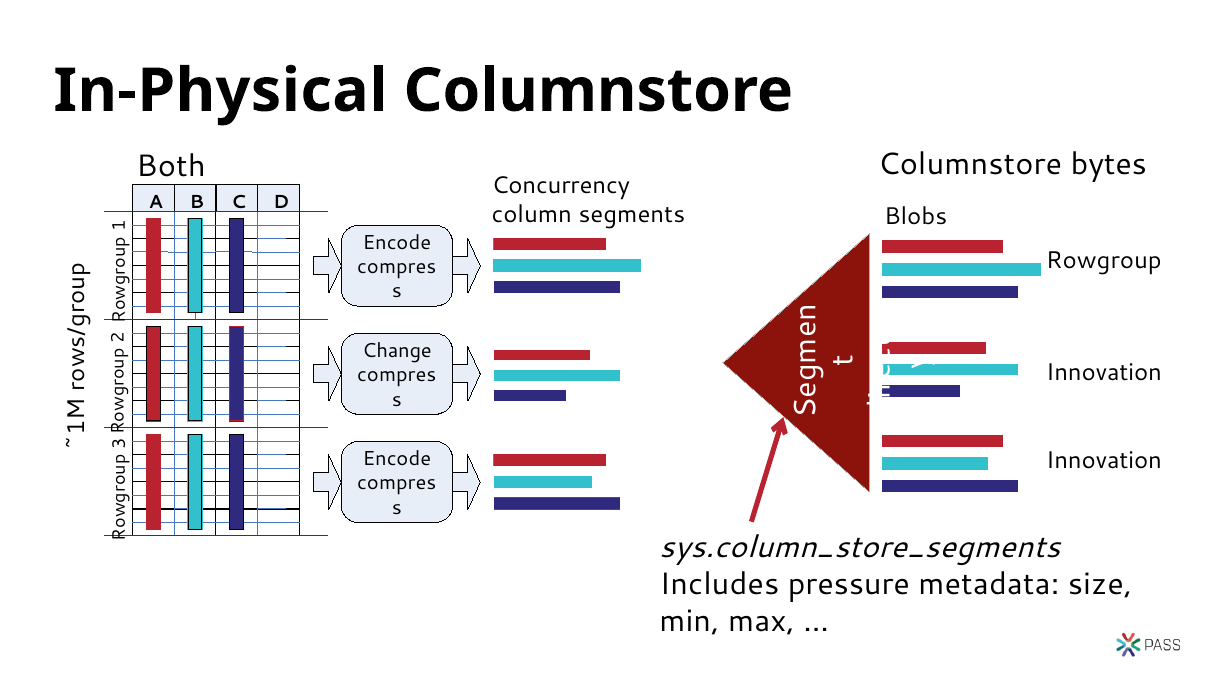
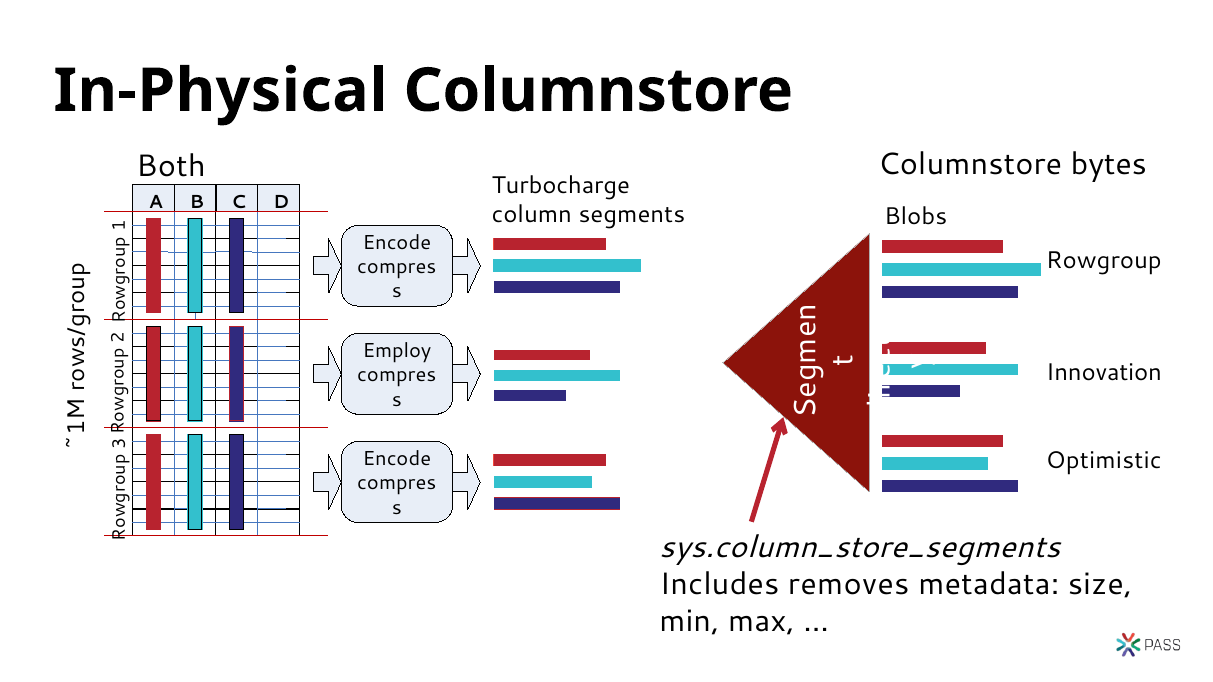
Concurrency: Concurrency -> Turbocharge
Change: Change -> Employ
Innovation at (1104, 461): Innovation -> Optimistic
pressure: pressure -> removes
